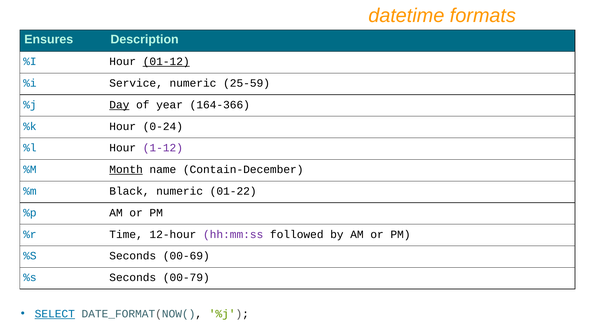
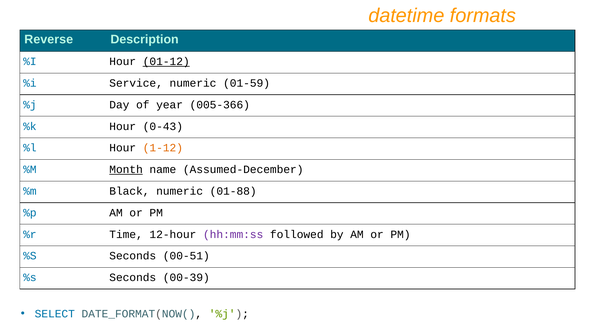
Ensures: Ensures -> Reverse
25-59: 25-59 -> 01-59
Day underline: present -> none
164-366: 164-366 -> 005-366
0-24: 0-24 -> 0-43
1-12 colour: purple -> orange
Contain-December: Contain-December -> Assumed-December
01-22: 01-22 -> 01-88
00-69: 00-69 -> 00-51
00-79: 00-79 -> 00-39
SELECT underline: present -> none
